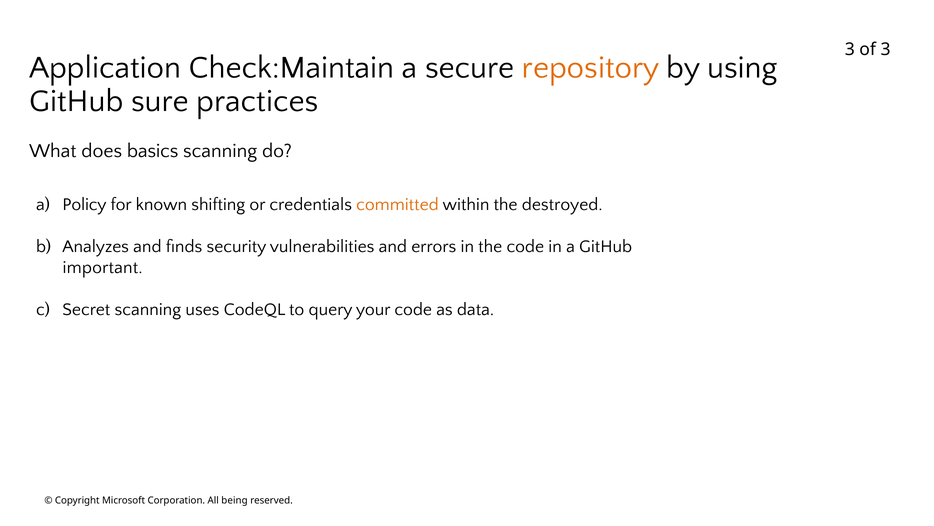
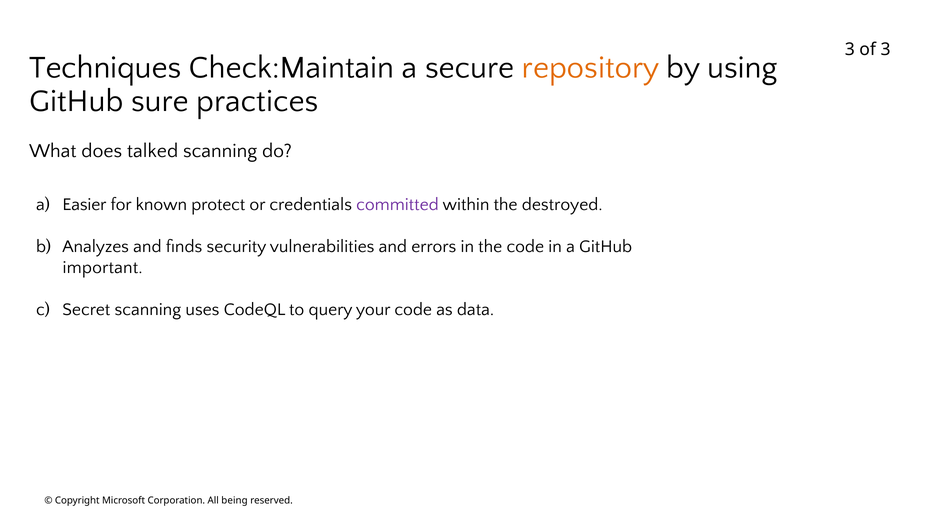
Application: Application -> Techniques
basics: basics -> talked
Policy: Policy -> Easier
shifting: shifting -> protect
committed colour: orange -> purple
